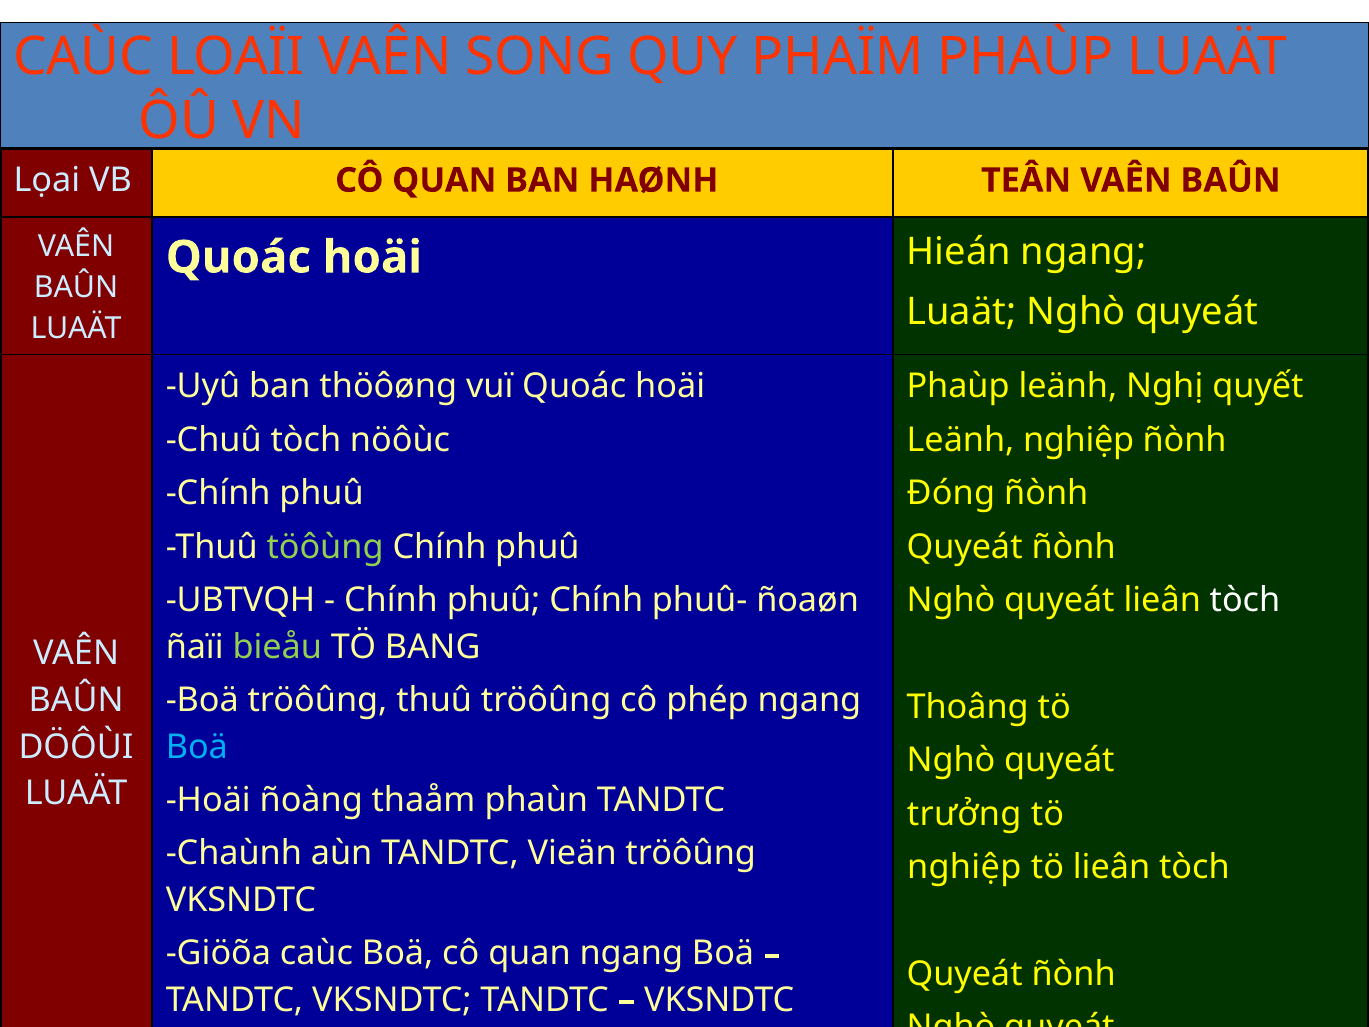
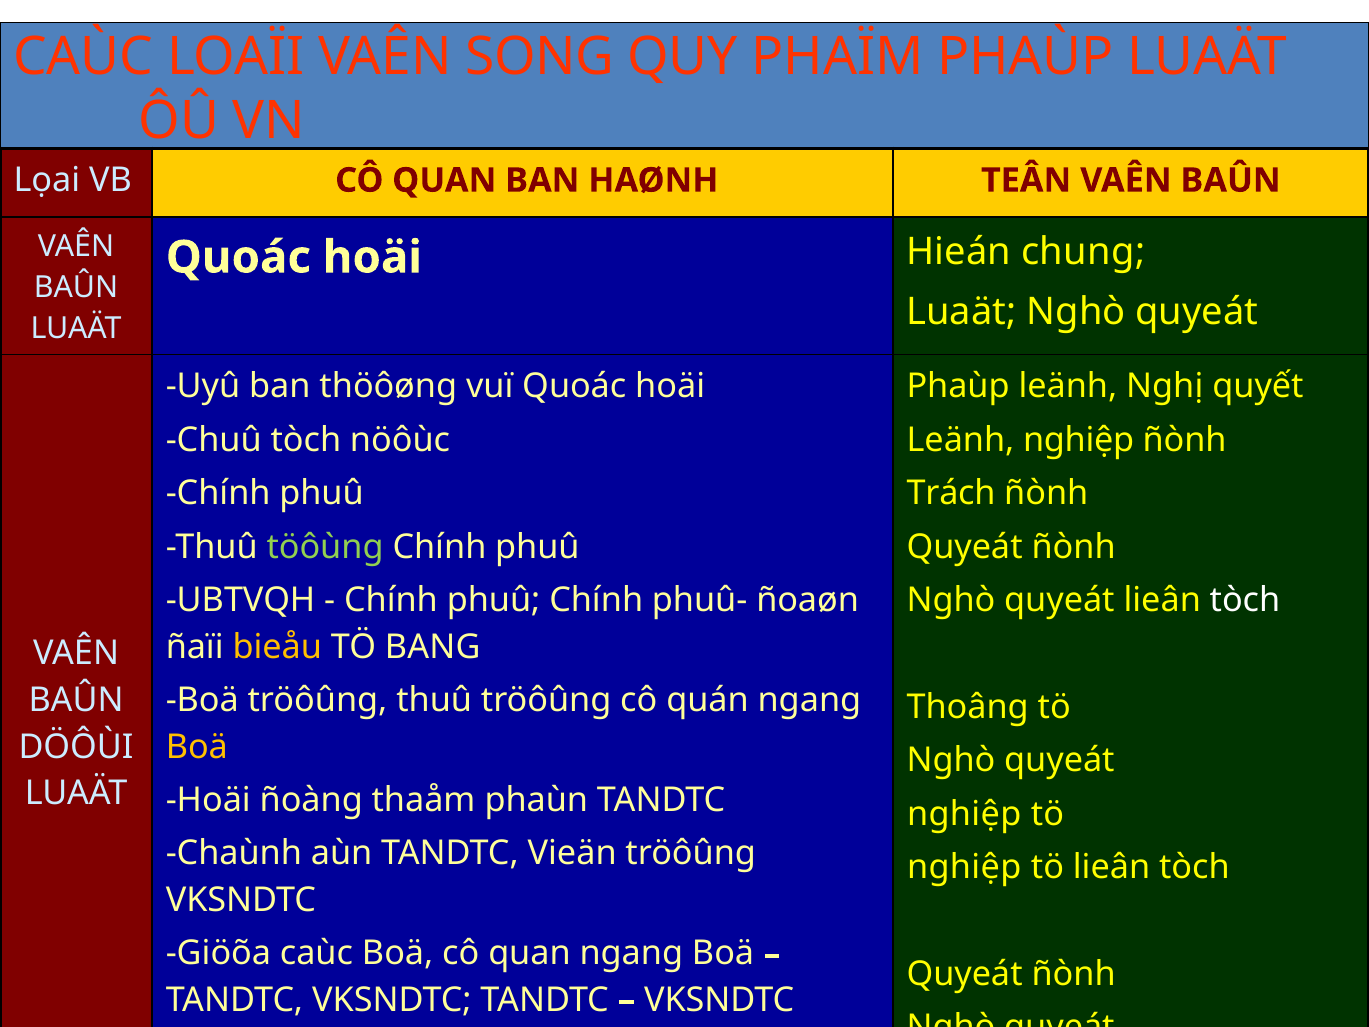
Hieán ngang: ngang -> chung
Đóng: Đóng -> Trách
bieåu colour: light green -> yellow
phép: phép -> quán
Boä at (197, 747) colour: light blue -> yellow
trưởng at (964, 814): trưởng -> nghiệp
